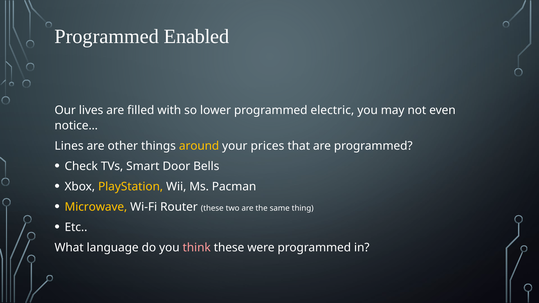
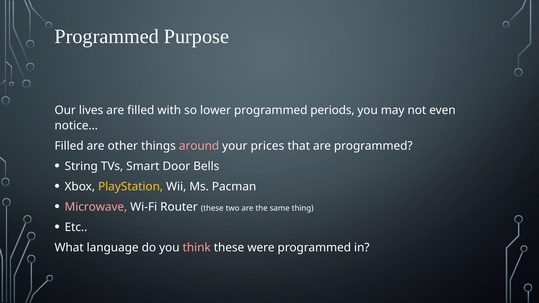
Enabled: Enabled -> Purpose
electric: electric -> periods
Lines at (69, 146): Lines -> Filled
around colour: yellow -> pink
Check: Check -> String
Microwave colour: yellow -> pink
